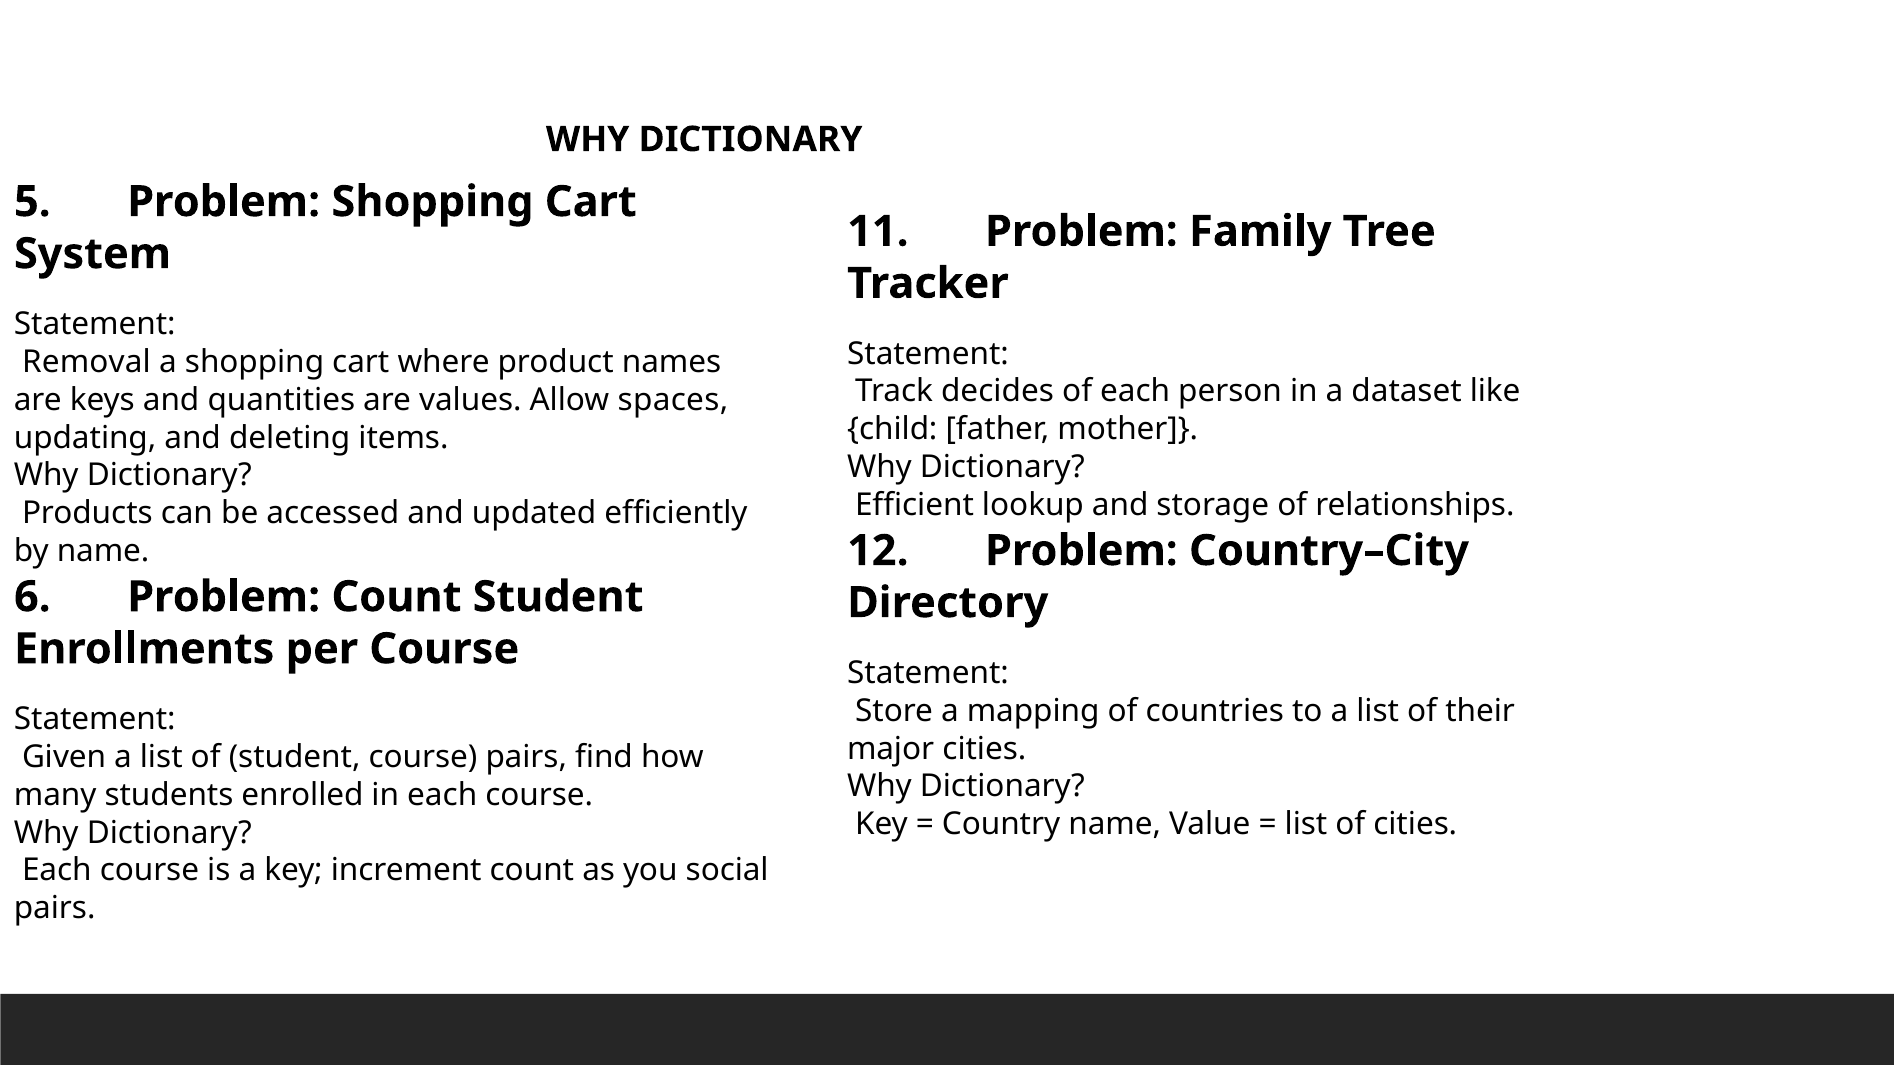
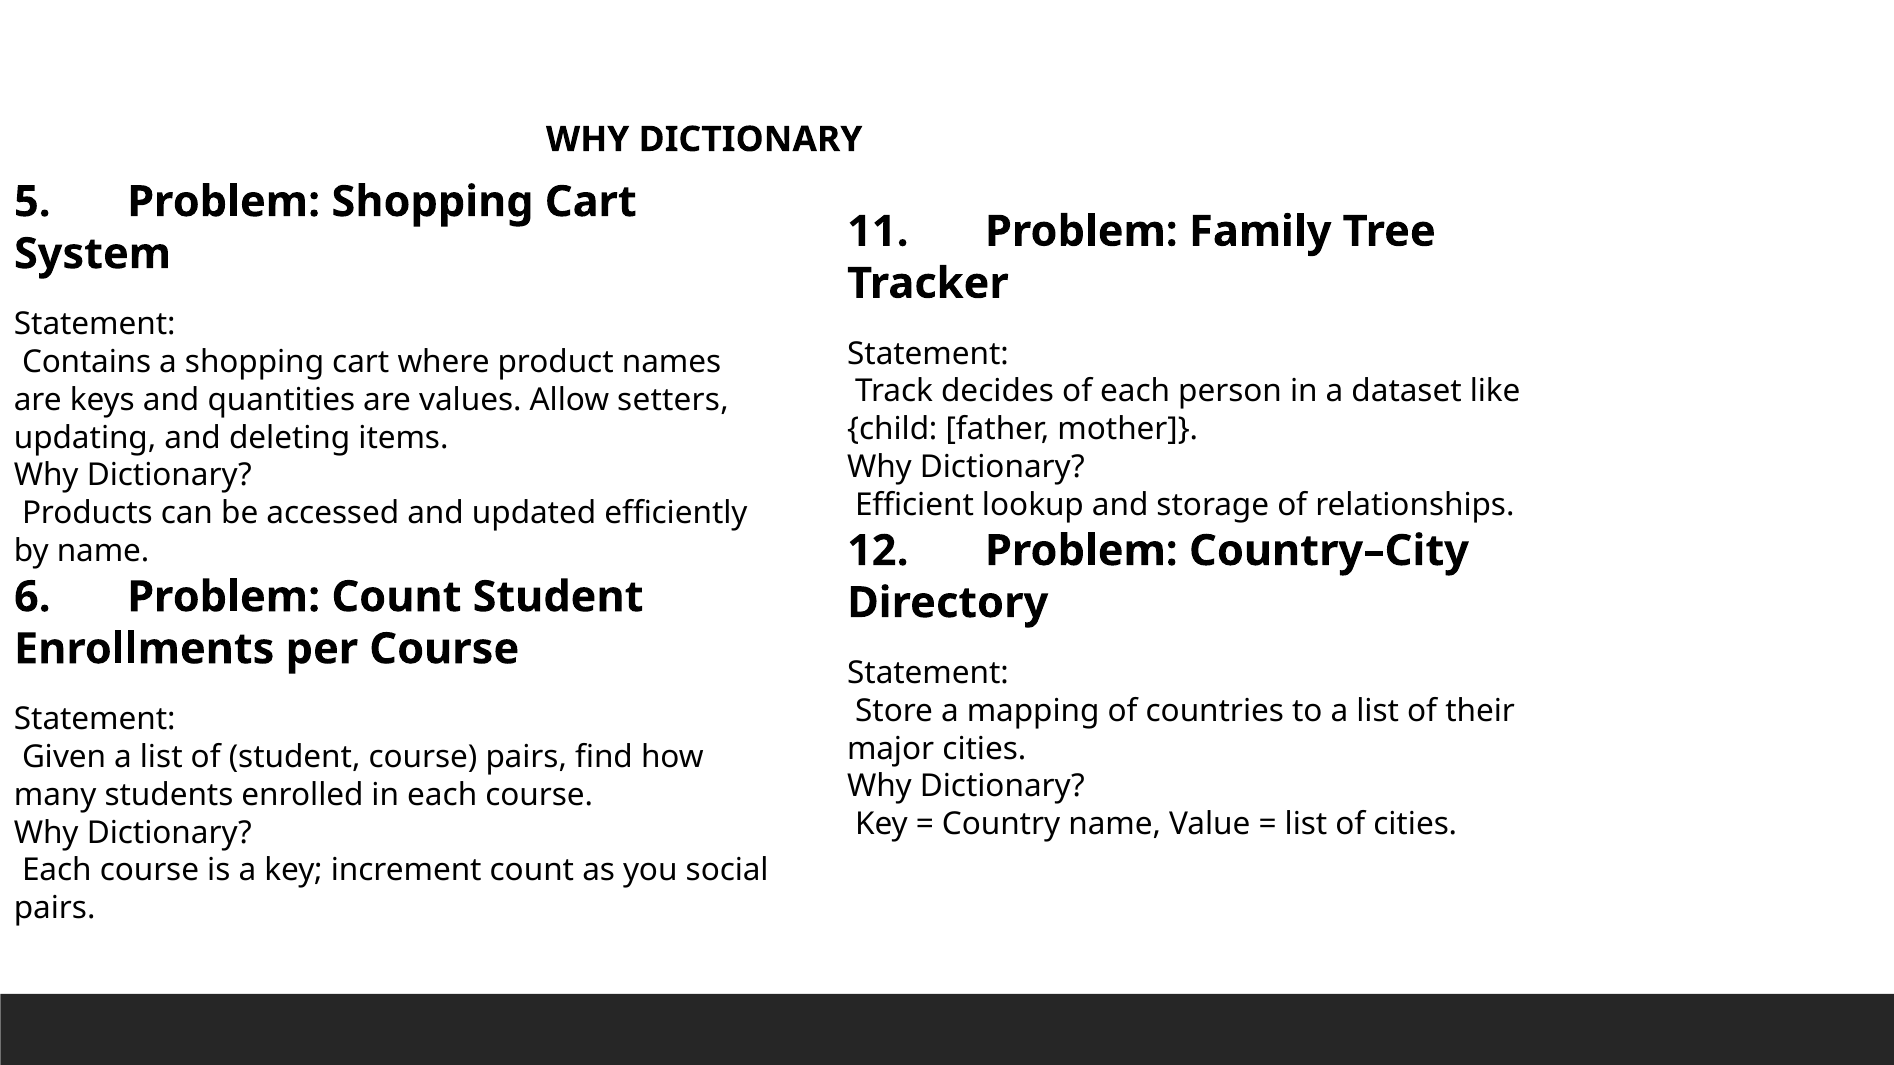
Removal: Removal -> Contains
spaces: spaces -> setters
